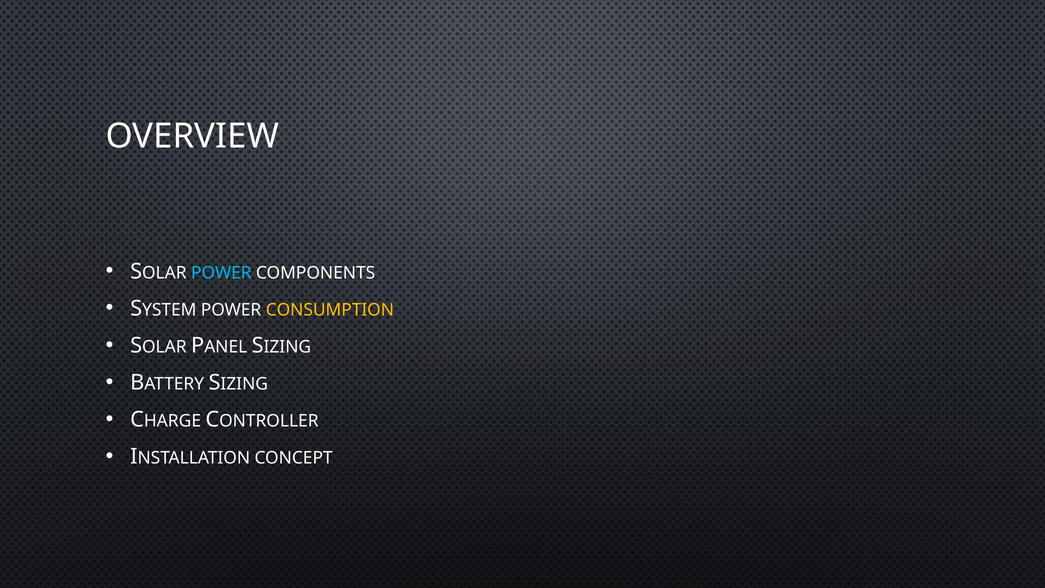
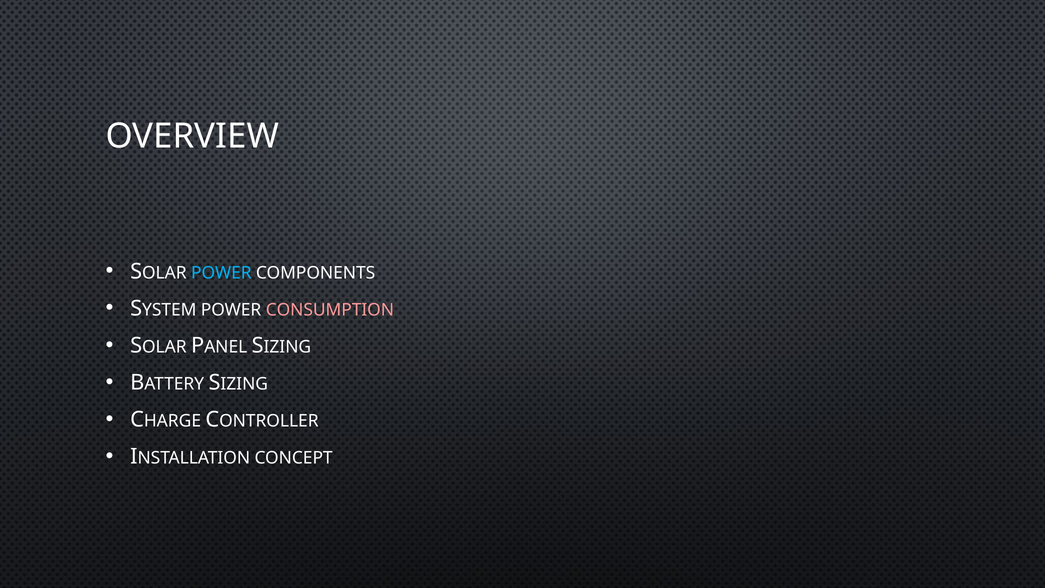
CONSUMPTION colour: yellow -> pink
